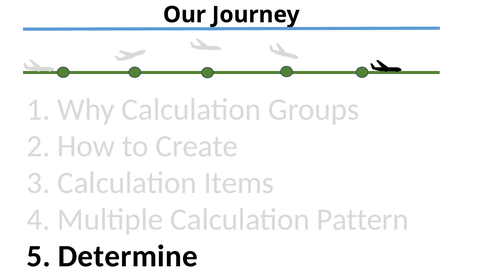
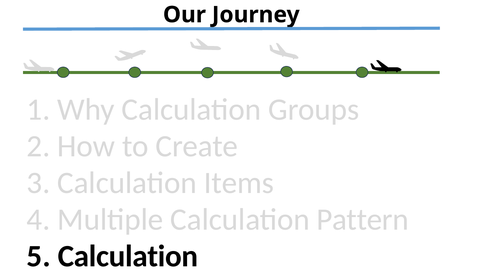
5 Determine: Determine -> Calculation
